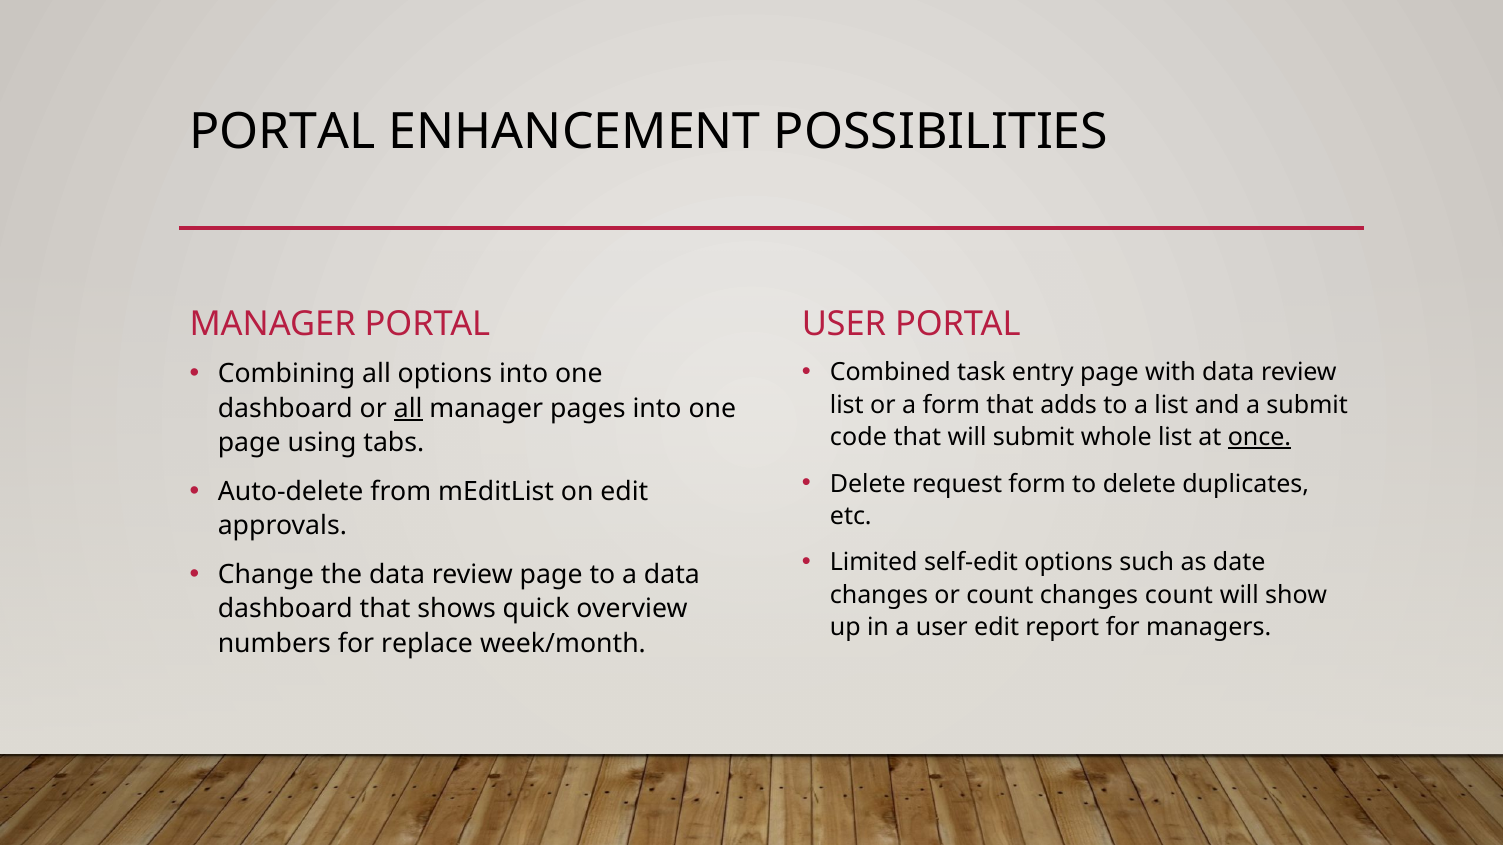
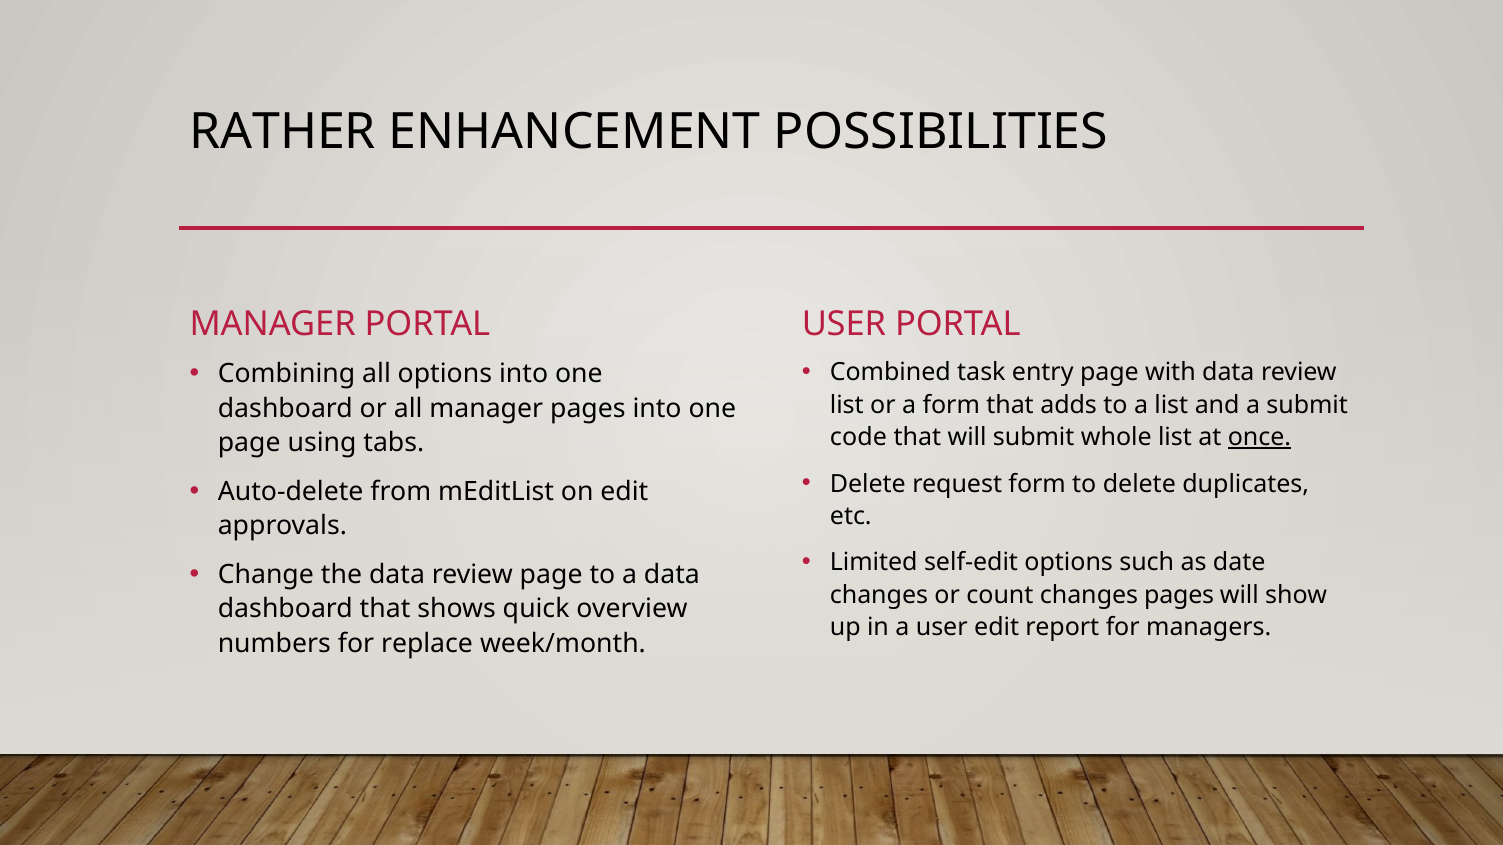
PORTAL at (283, 132): PORTAL -> RATHER
all at (408, 409) underline: present -> none
changes count: count -> pages
